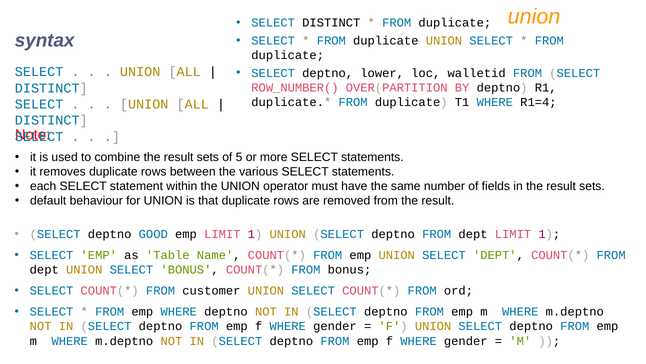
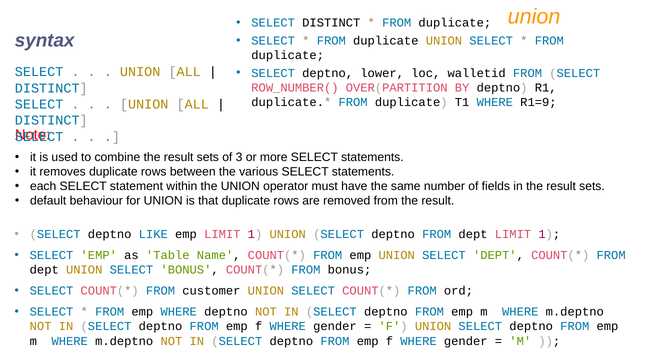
R1=4: R1=4 -> R1=9
5: 5 -> 3
GOOD: GOOD -> LIKE
